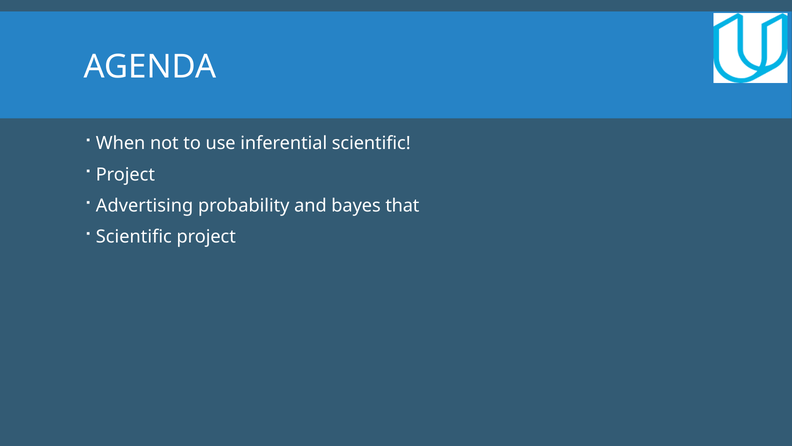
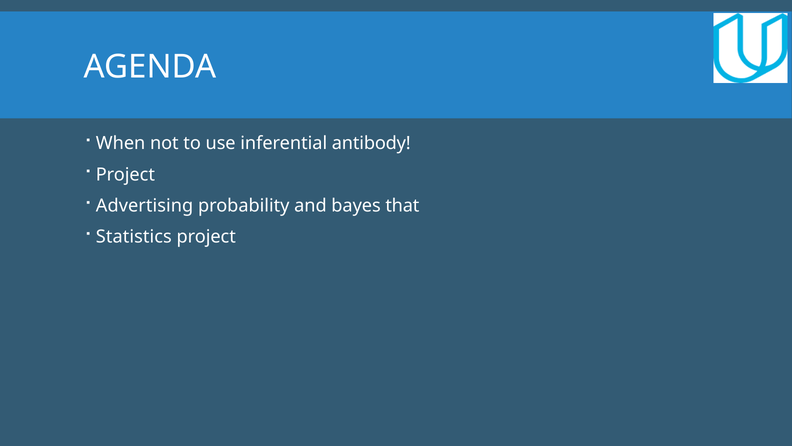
inferential scientific: scientific -> antibody
Scientific at (134, 237): Scientific -> Statistics
